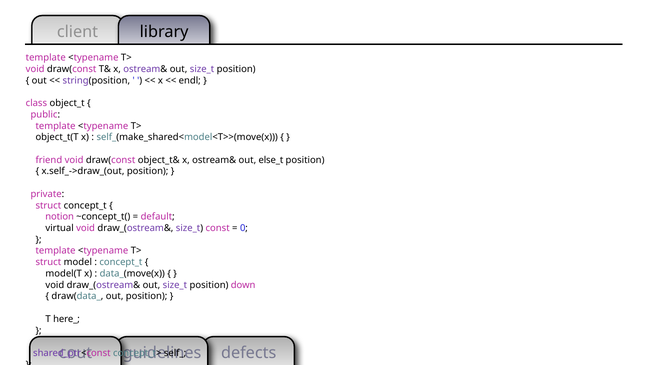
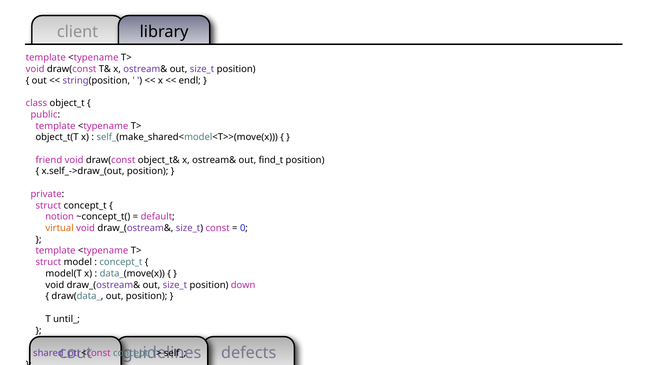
else_t: else_t -> find_t
virtual colour: black -> orange
here_: here_ -> until_
